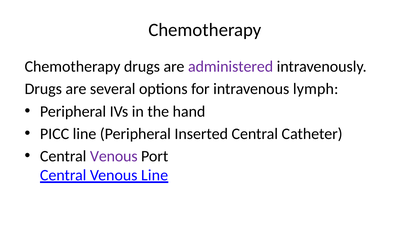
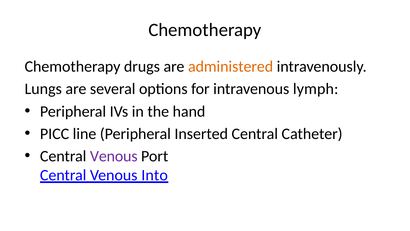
administered colour: purple -> orange
Drugs at (43, 89): Drugs -> Lungs
Venous Line: Line -> Into
